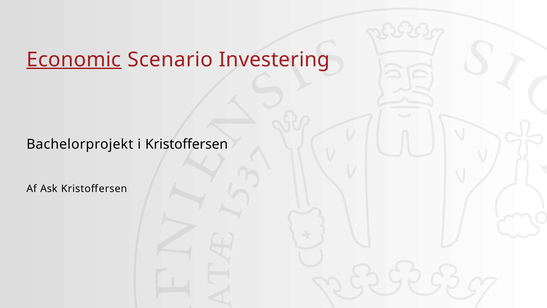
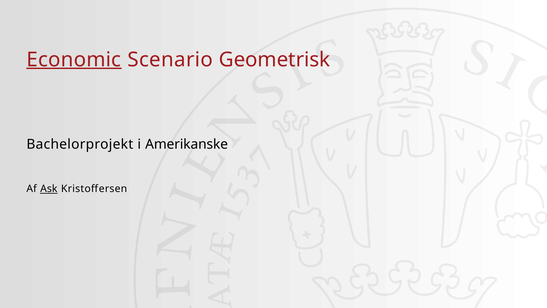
Investering: Investering -> Geometrisk
i Kristoffersen: Kristoffersen -> Amerikanske
Ask underline: none -> present
